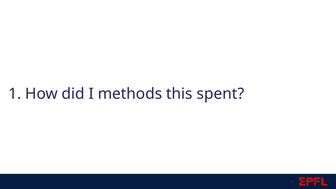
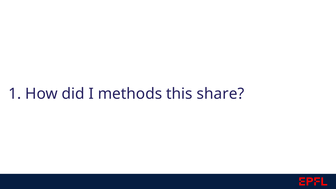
spent: spent -> share
